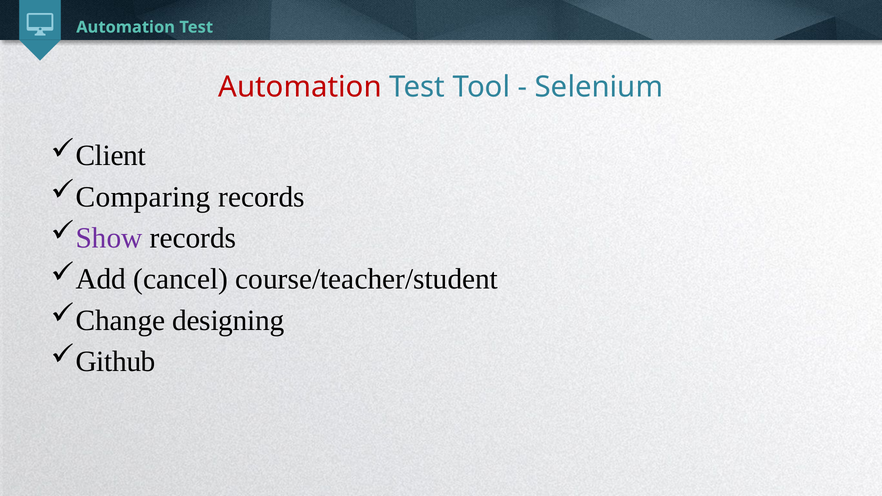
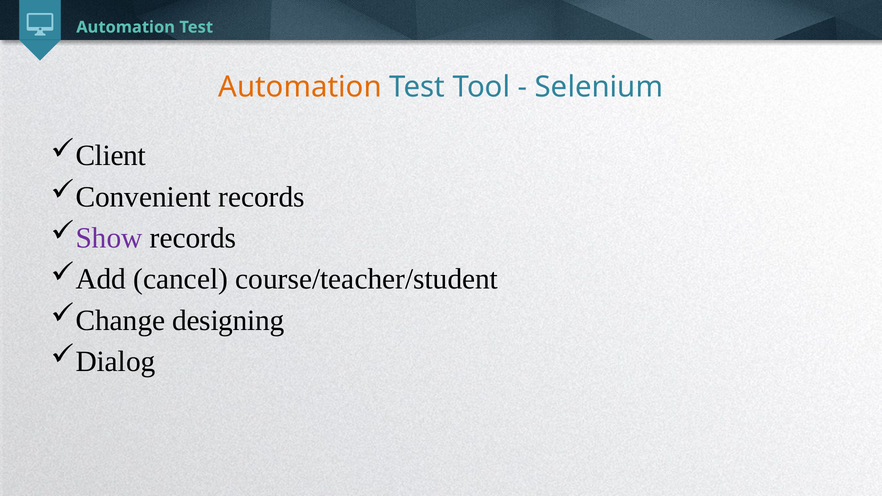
Automation at (300, 87) colour: red -> orange
Comparing: Comparing -> Convenient
Github: Github -> Dialog
